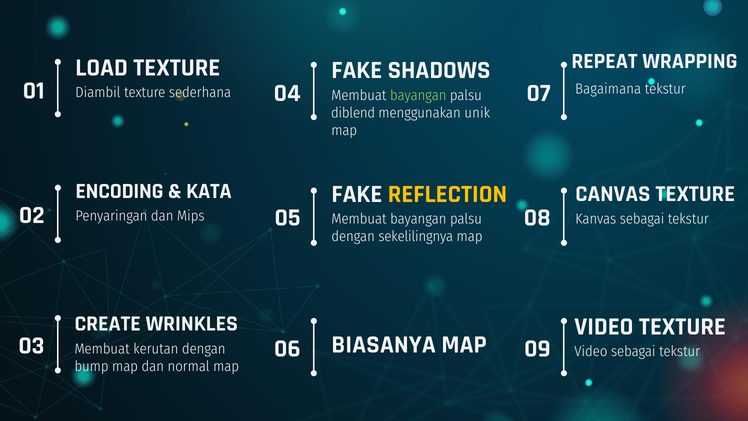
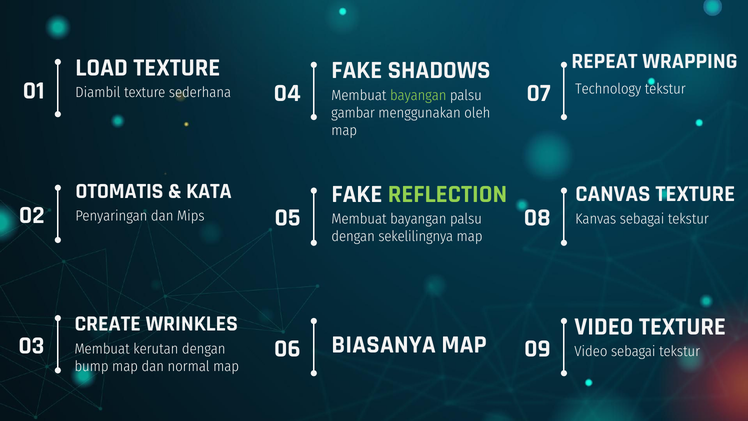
Bagaimana: Bagaimana -> Technology
diblend: diblend -> gambar
unik: unik -> oleh
ENCODING: ENCODING -> OTOMATIS
REFLECTION colour: yellow -> light green
